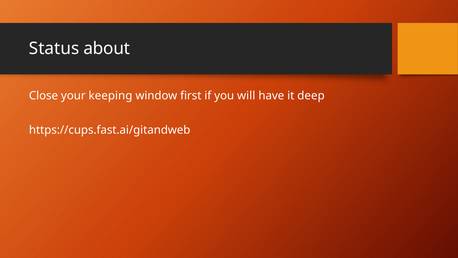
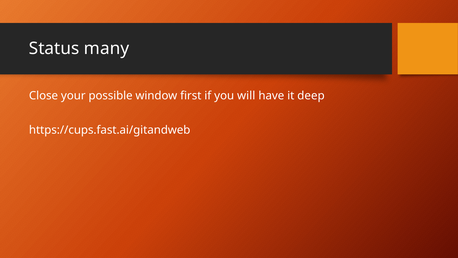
about: about -> many
keeping: keeping -> possible
